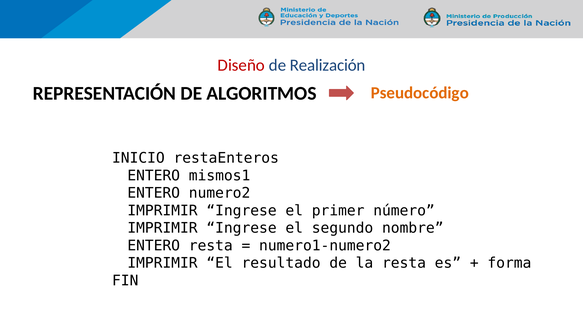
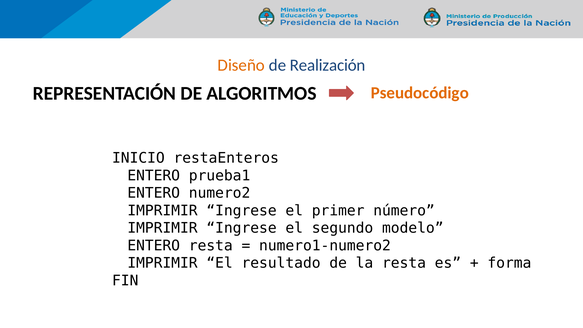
Diseño colour: red -> orange
mismos1: mismos1 -> prueba1
nombre: nombre -> modelo
